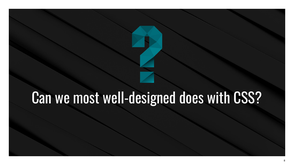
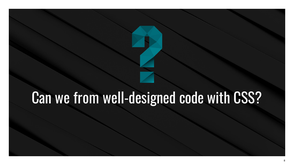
most: most -> from
does: does -> code
